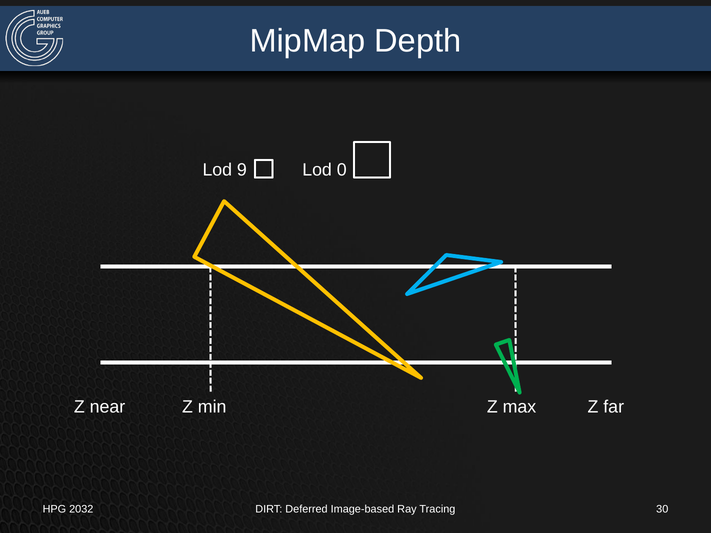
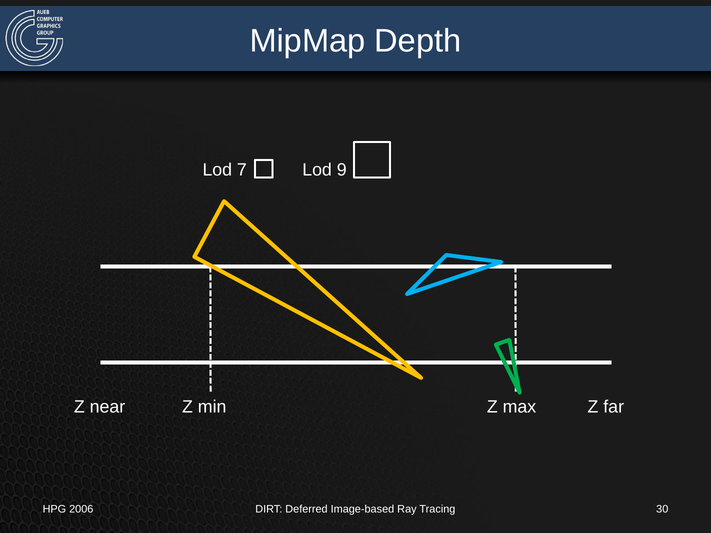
9: 9 -> 7
0: 0 -> 9
2032: 2032 -> 2006
